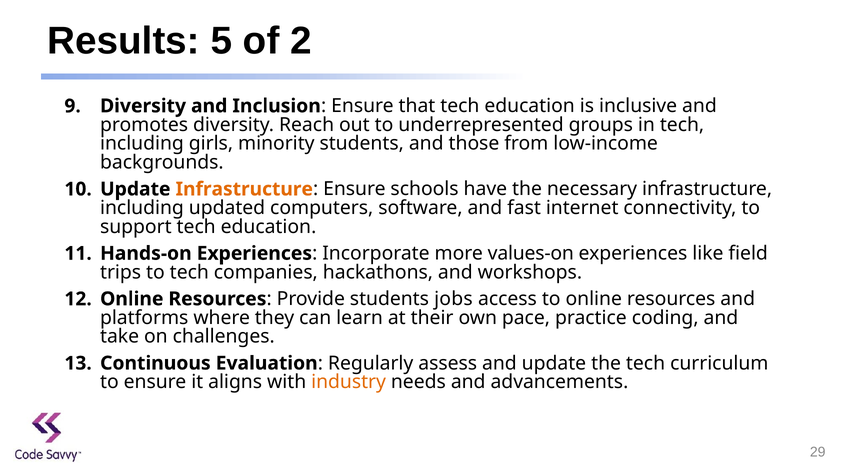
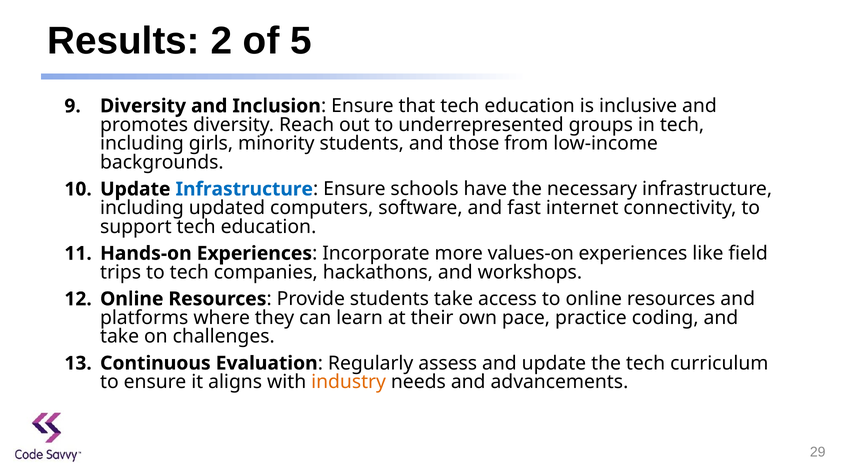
5: 5 -> 2
2: 2 -> 5
Infrastructure at (244, 189) colour: orange -> blue
students jobs: jobs -> take
